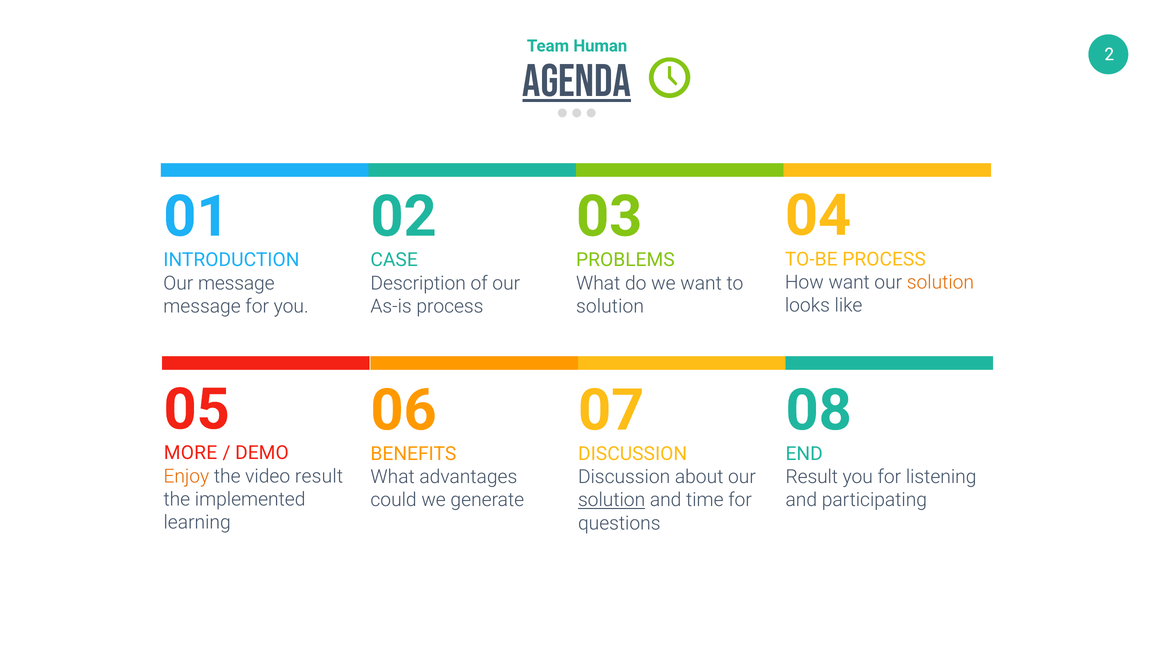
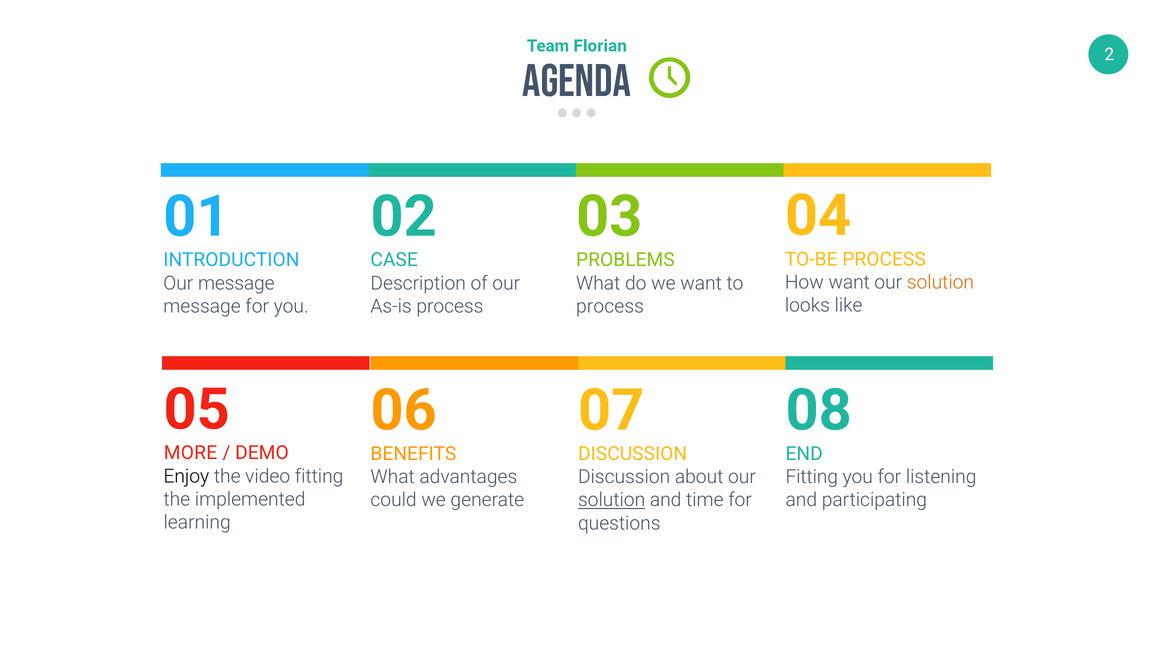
Human: Human -> Florian
agenda underline: present -> none
solution at (610, 306): solution -> process
Enjoy colour: orange -> black
video result: result -> fitting
Result at (812, 477): Result -> Fitting
